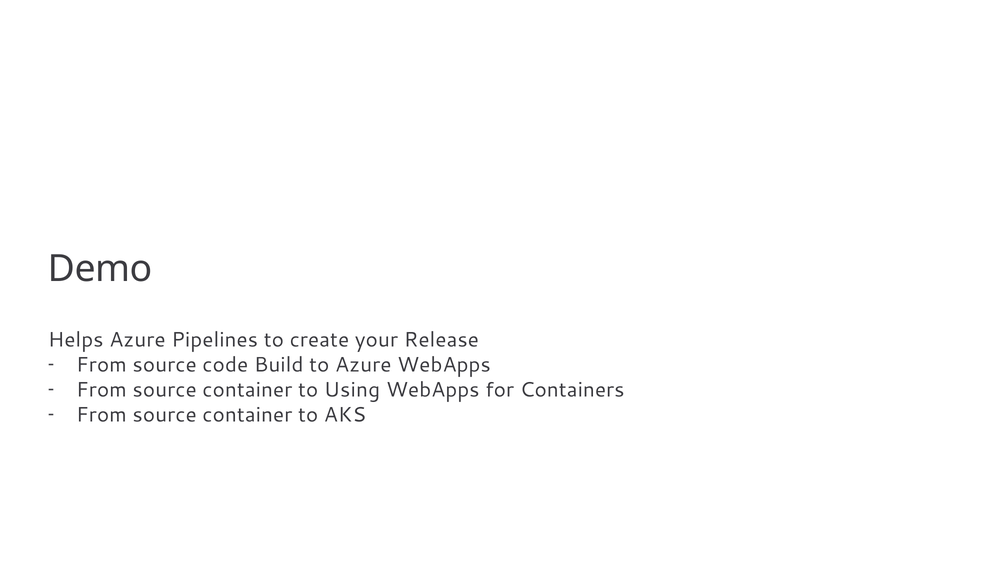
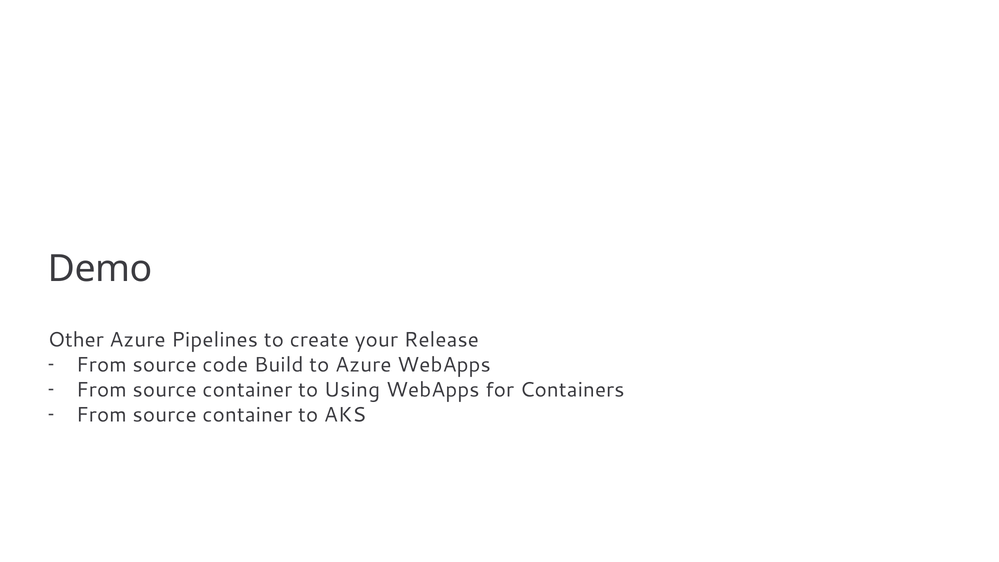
Helps: Helps -> Other
